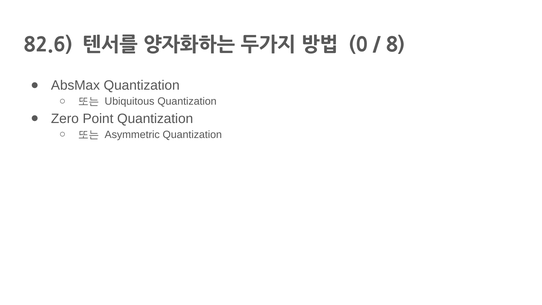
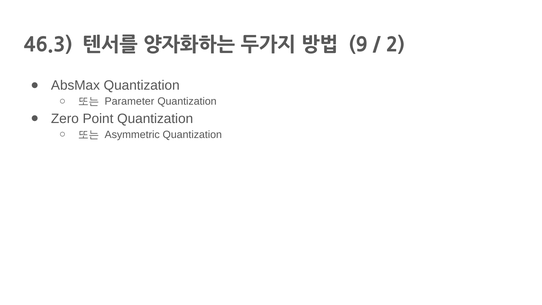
82.6: 82.6 -> 46.3
0: 0 -> 9
8: 8 -> 2
Ubiquitous: Ubiquitous -> Parameter
